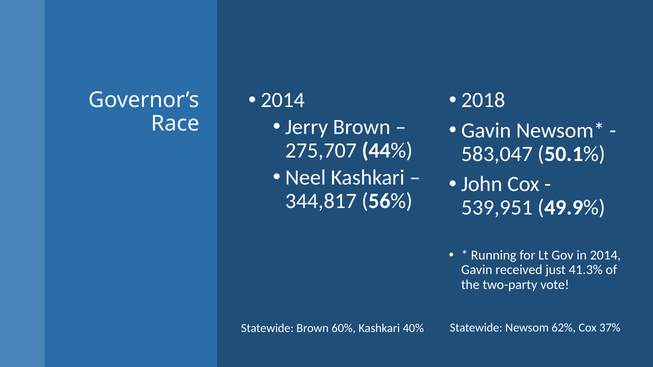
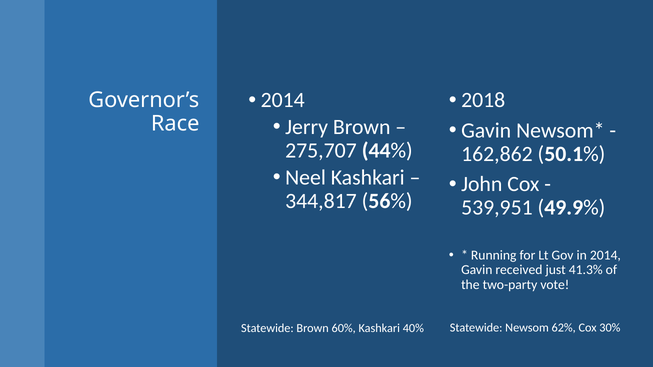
583,047: 583,047 -> 162,862
37%: 37% -> 30%
